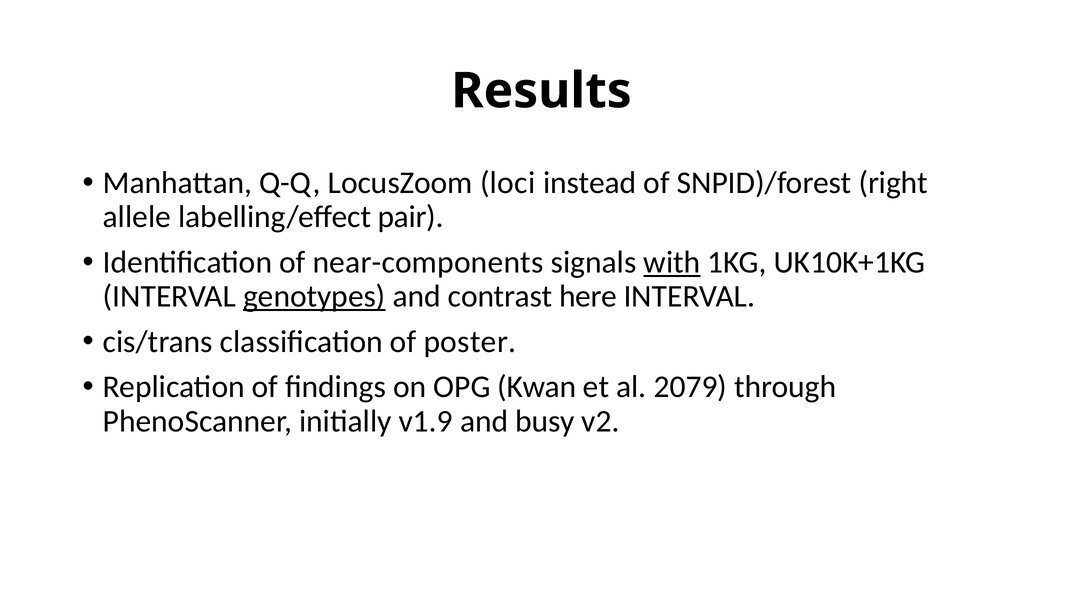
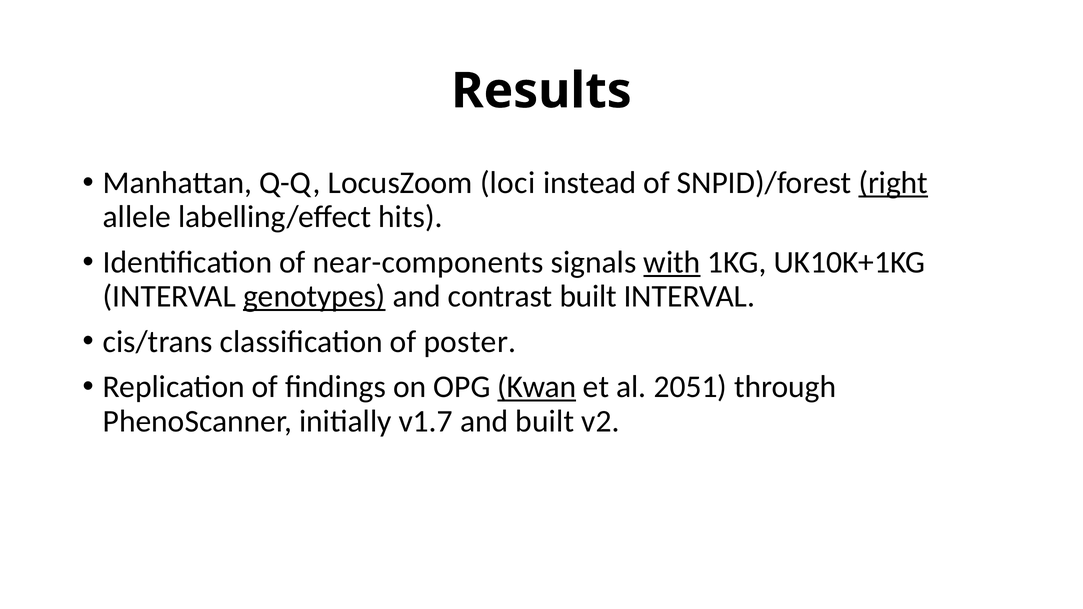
right underline: none -> present
pair: pair -> hits
contrast here: here -> built
Kwan underline: none -> present
2079: 2079 -> 2051
v1.9: v1.9 -> v1.7
and busy: busy -> built
